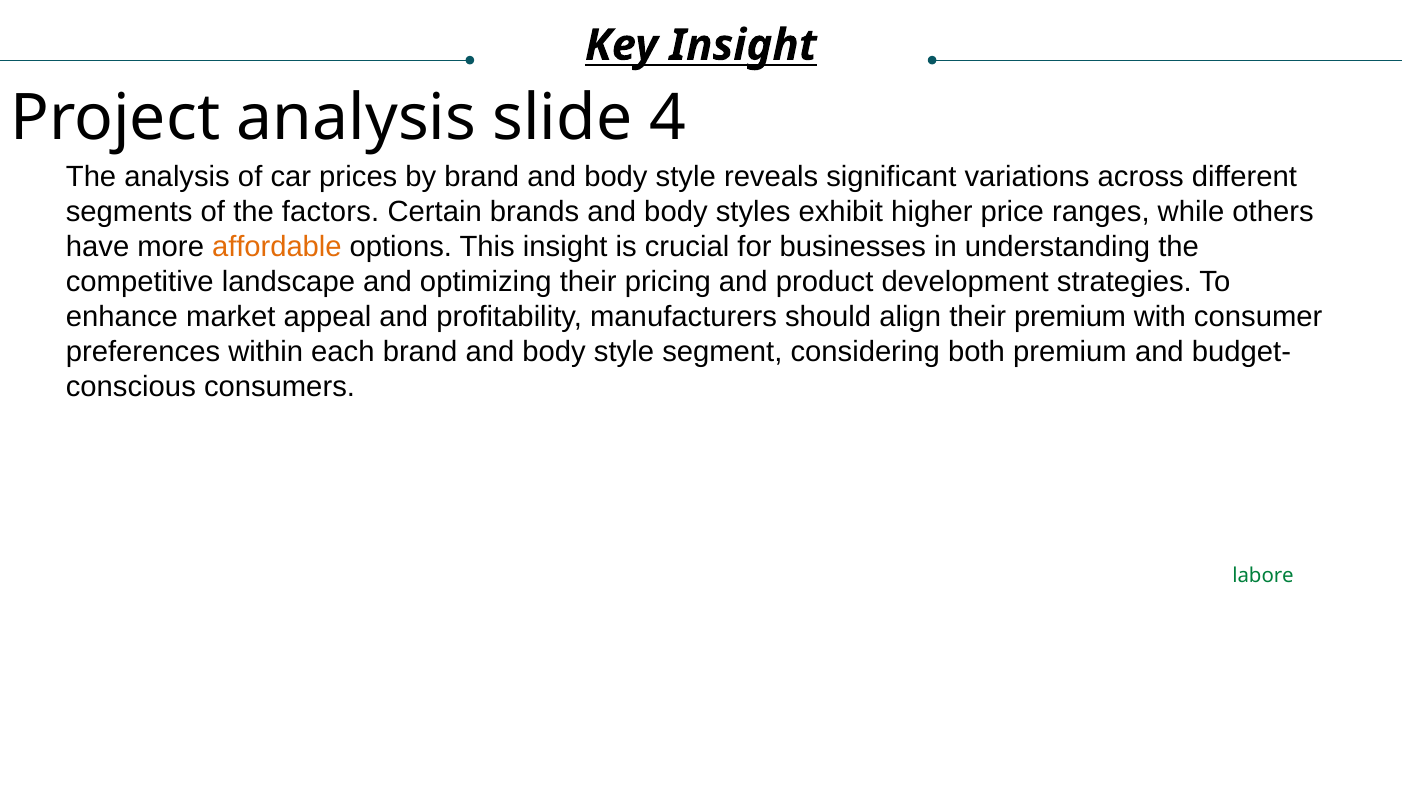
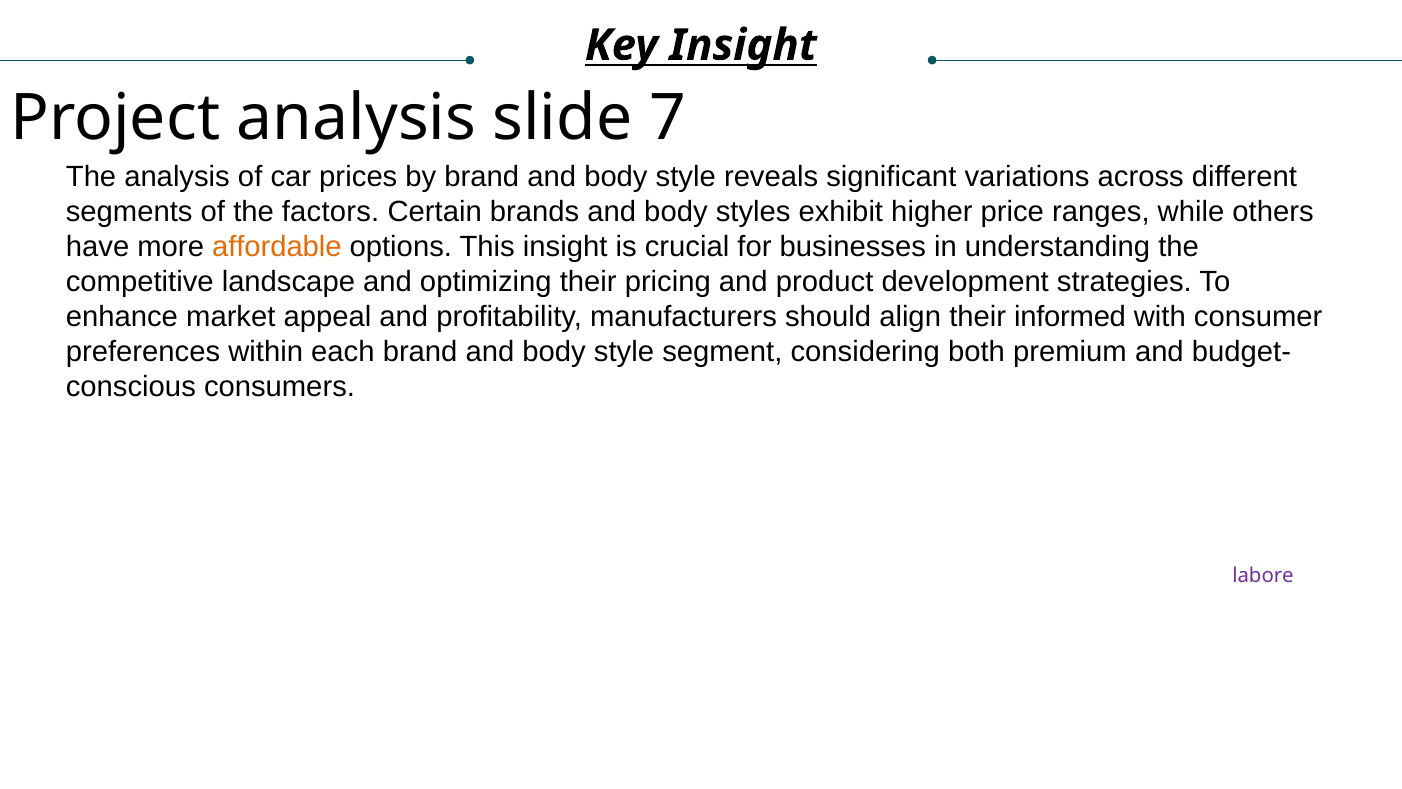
4: 4 -> 7
their premium: premium -> informed
labore at (1263, 576) colour: green -> purple
